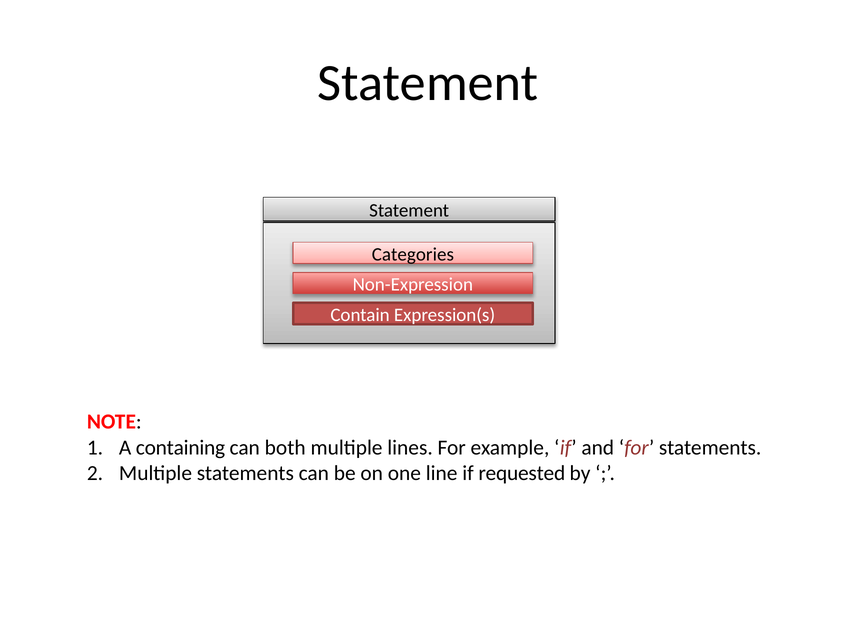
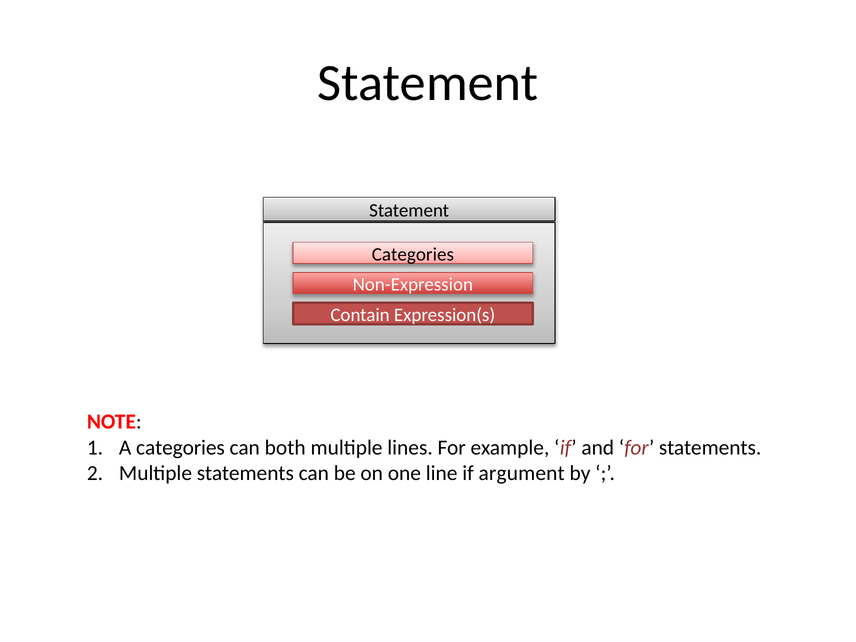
A containing: containing -> categories
requested: requested -> argument
